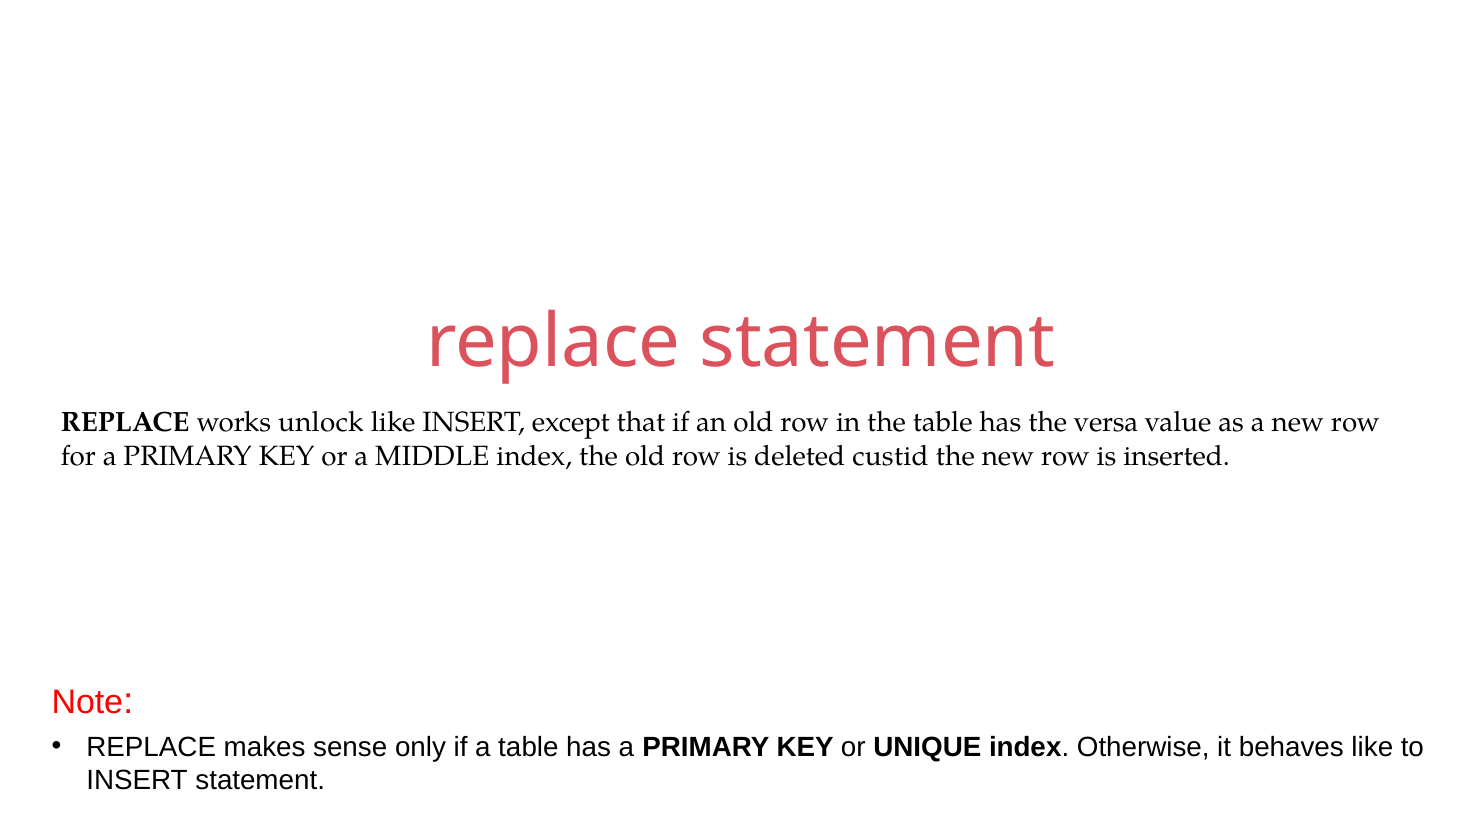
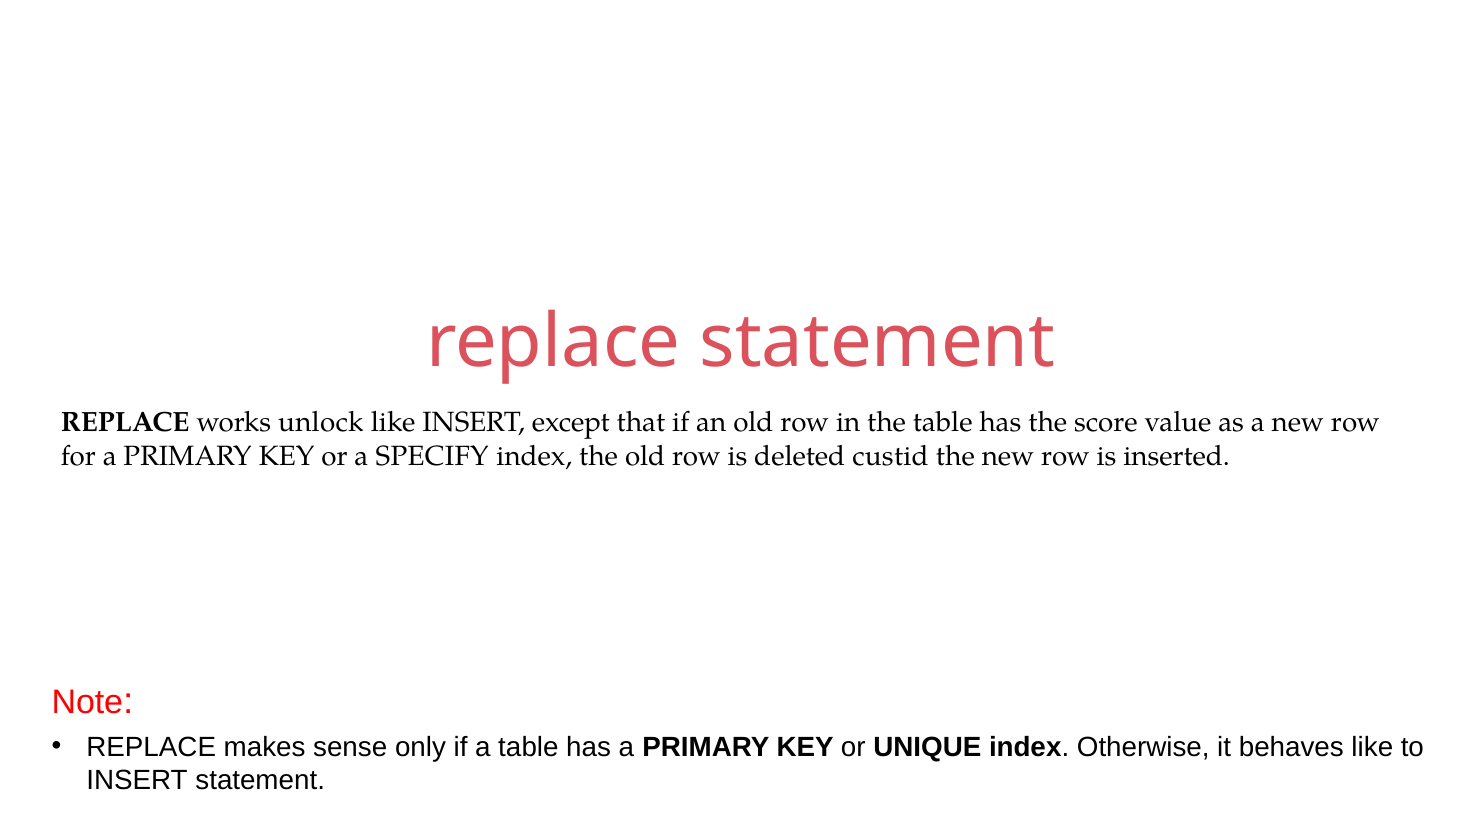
versa: versa -> score
MIDDLE: MIDDLE -> SPECIFY
